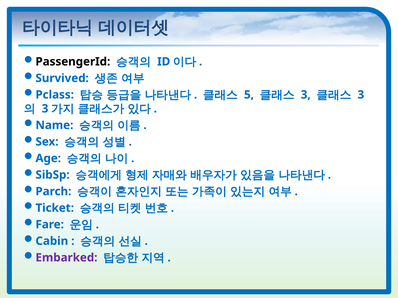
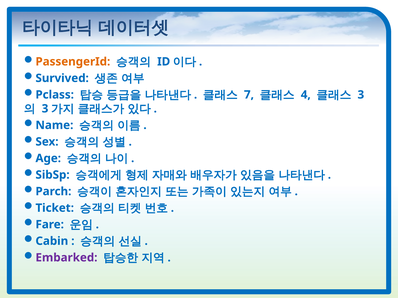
PassengerId colour: black -> orange
5: 5 -> 7
3 at (306, 95): 3 -> 4
